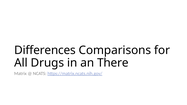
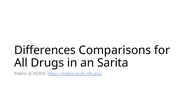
There: There -> Sarita
